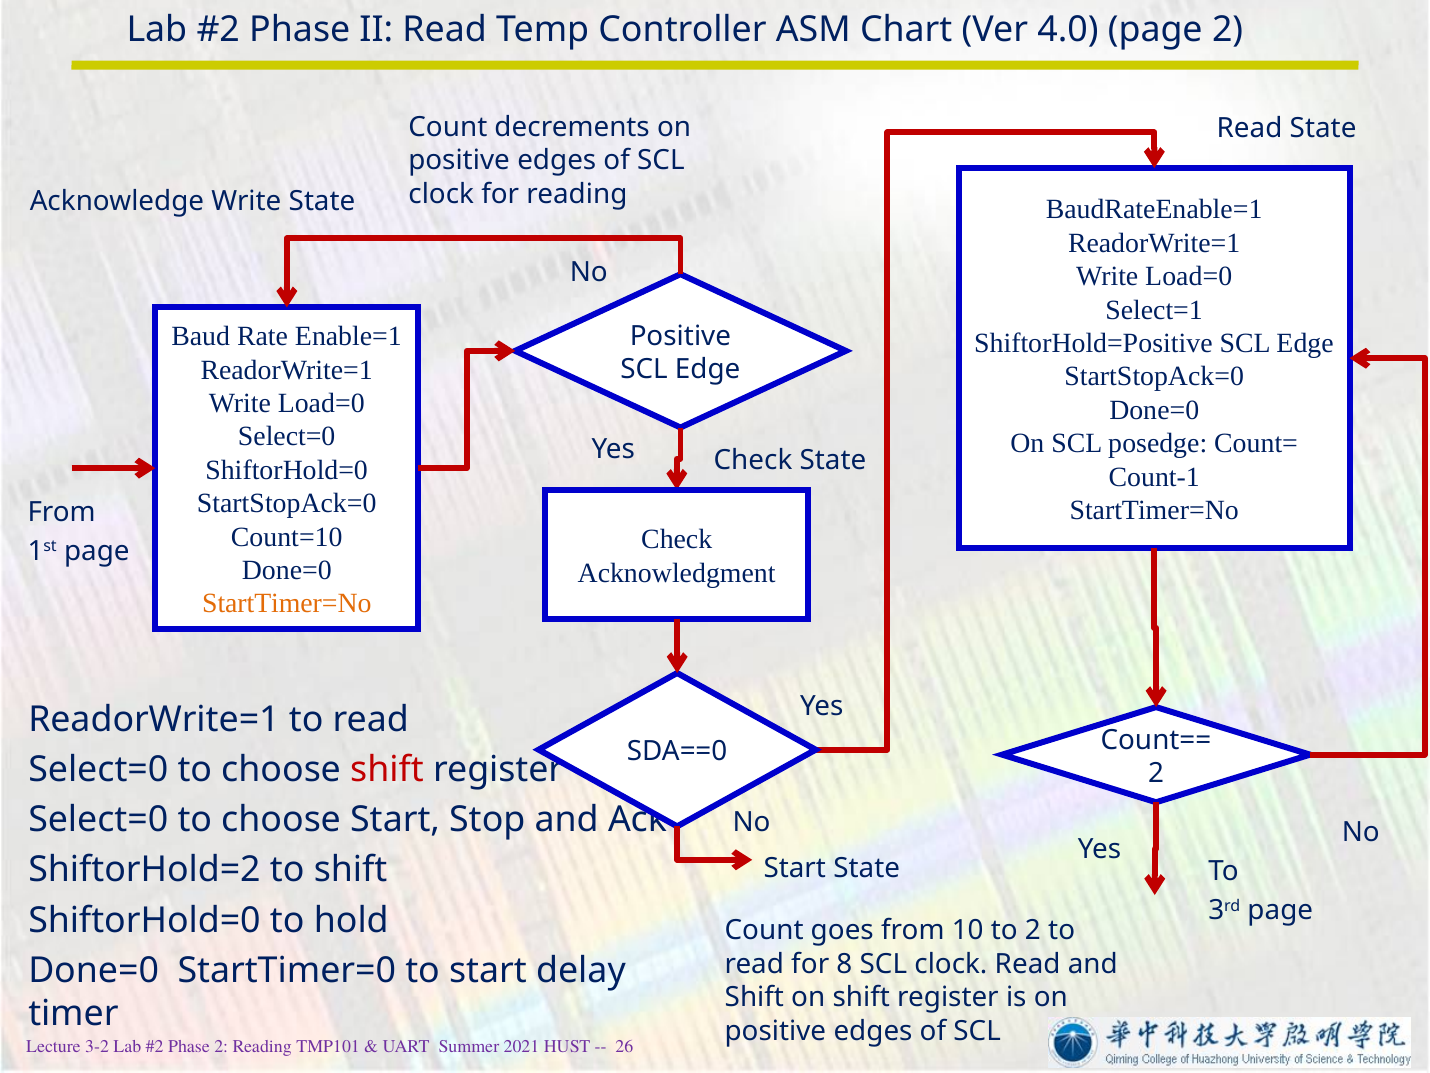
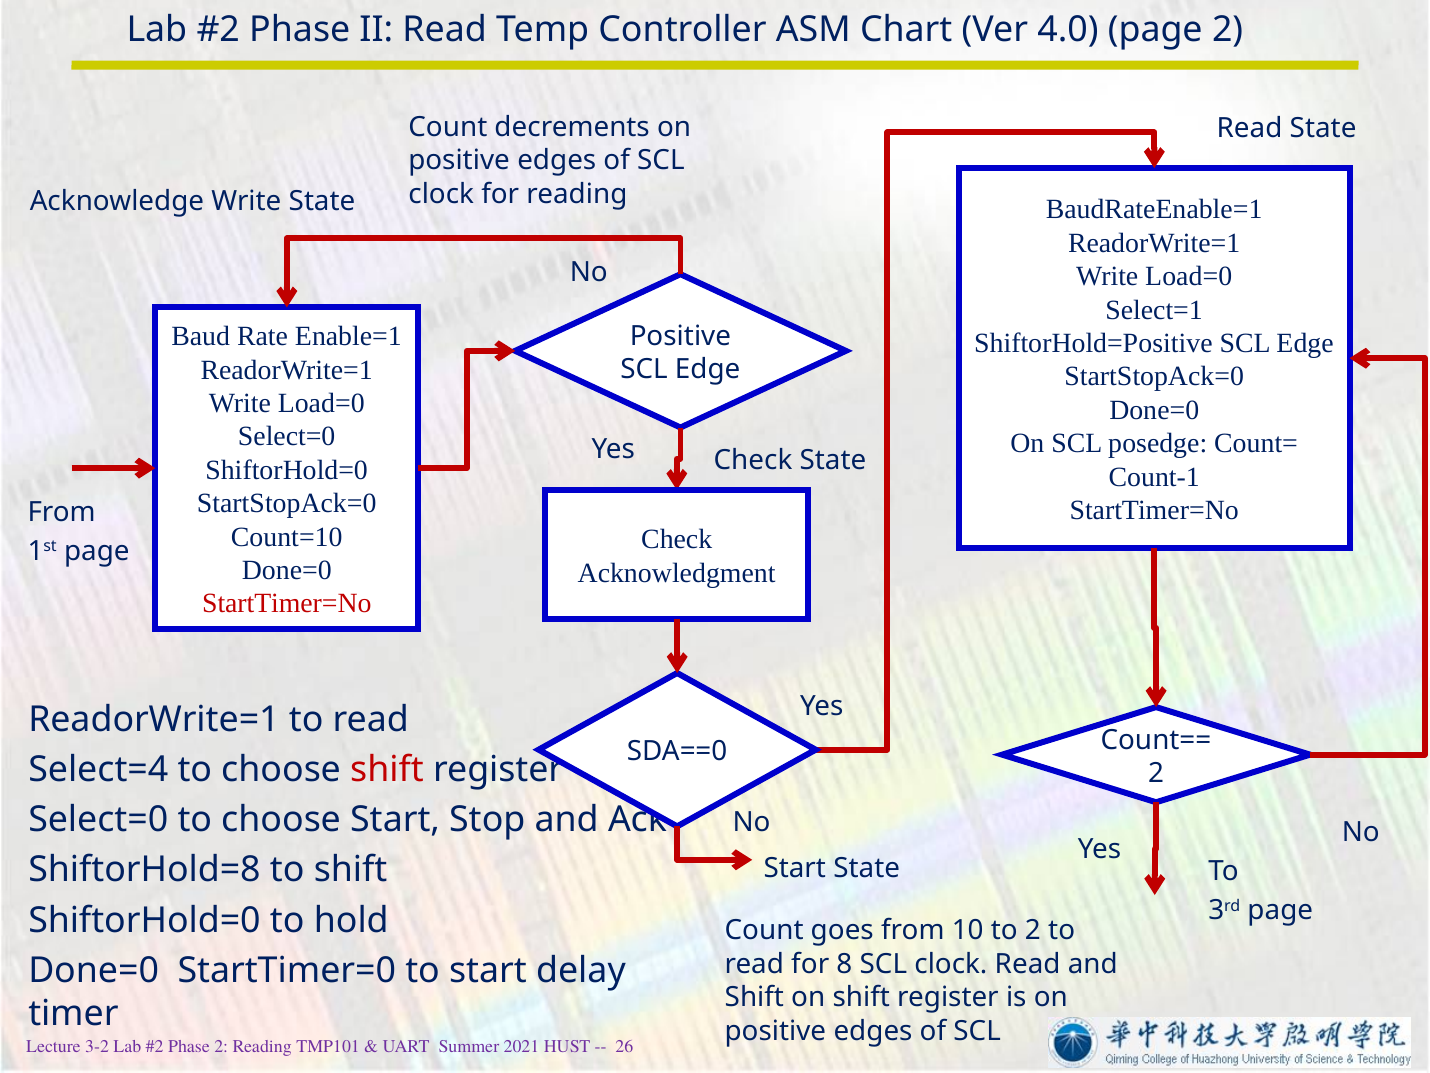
StartTimer=No at (287, 603) colour: orange -> red
Select=0 at (98, 770): Select=0 -> Select=4
ShiftorHold=2: ShiftorHold=2 -> ShiftorHold=8
